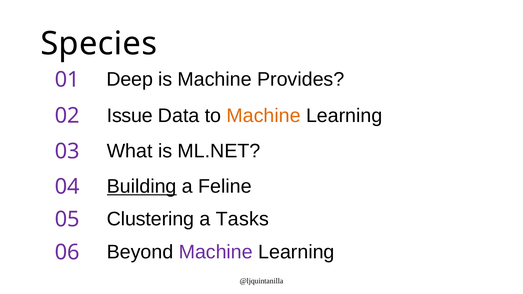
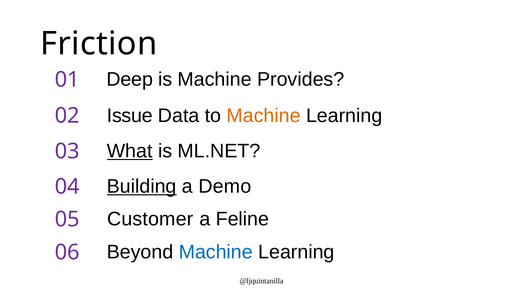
Species: Species -> Friction
What underline: none -> present
Feline: Feline -> Demo
Clustering: Clustering -> Customer
Tasks: Tasks -> Feline
Machine at (216, 252) colour: purple -> blue
